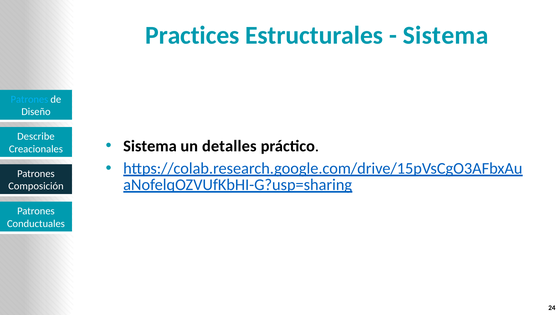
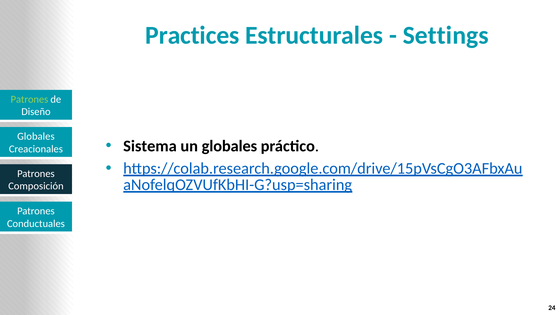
Sistema at (446, 35): Sistema -> Settings
Patrones at (29, 99) colour: light blue -> light green
Describe at (36, 136): Describe -> Globales
un detalles: detalles -> globales
